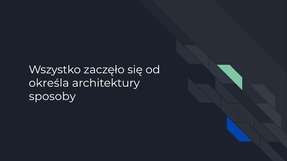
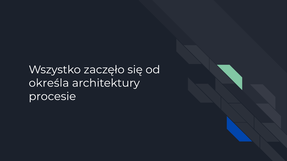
sposoby: sposoby -> procesie
